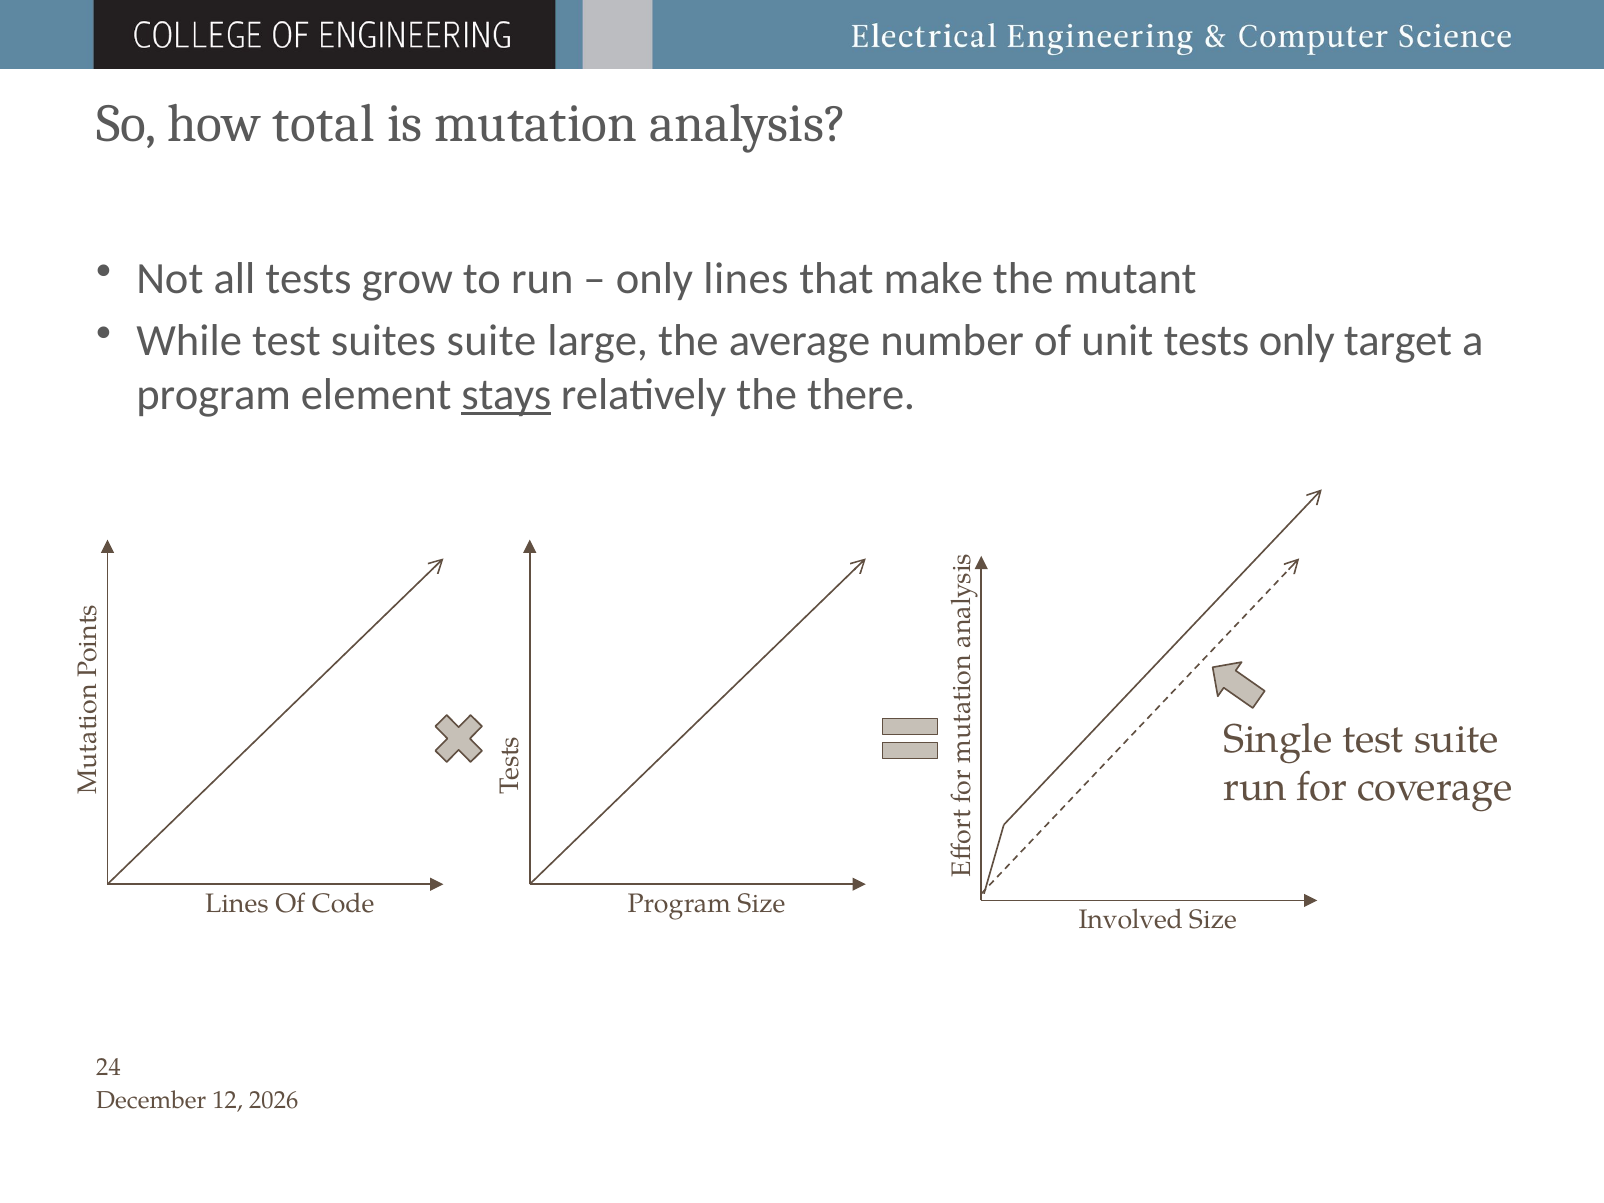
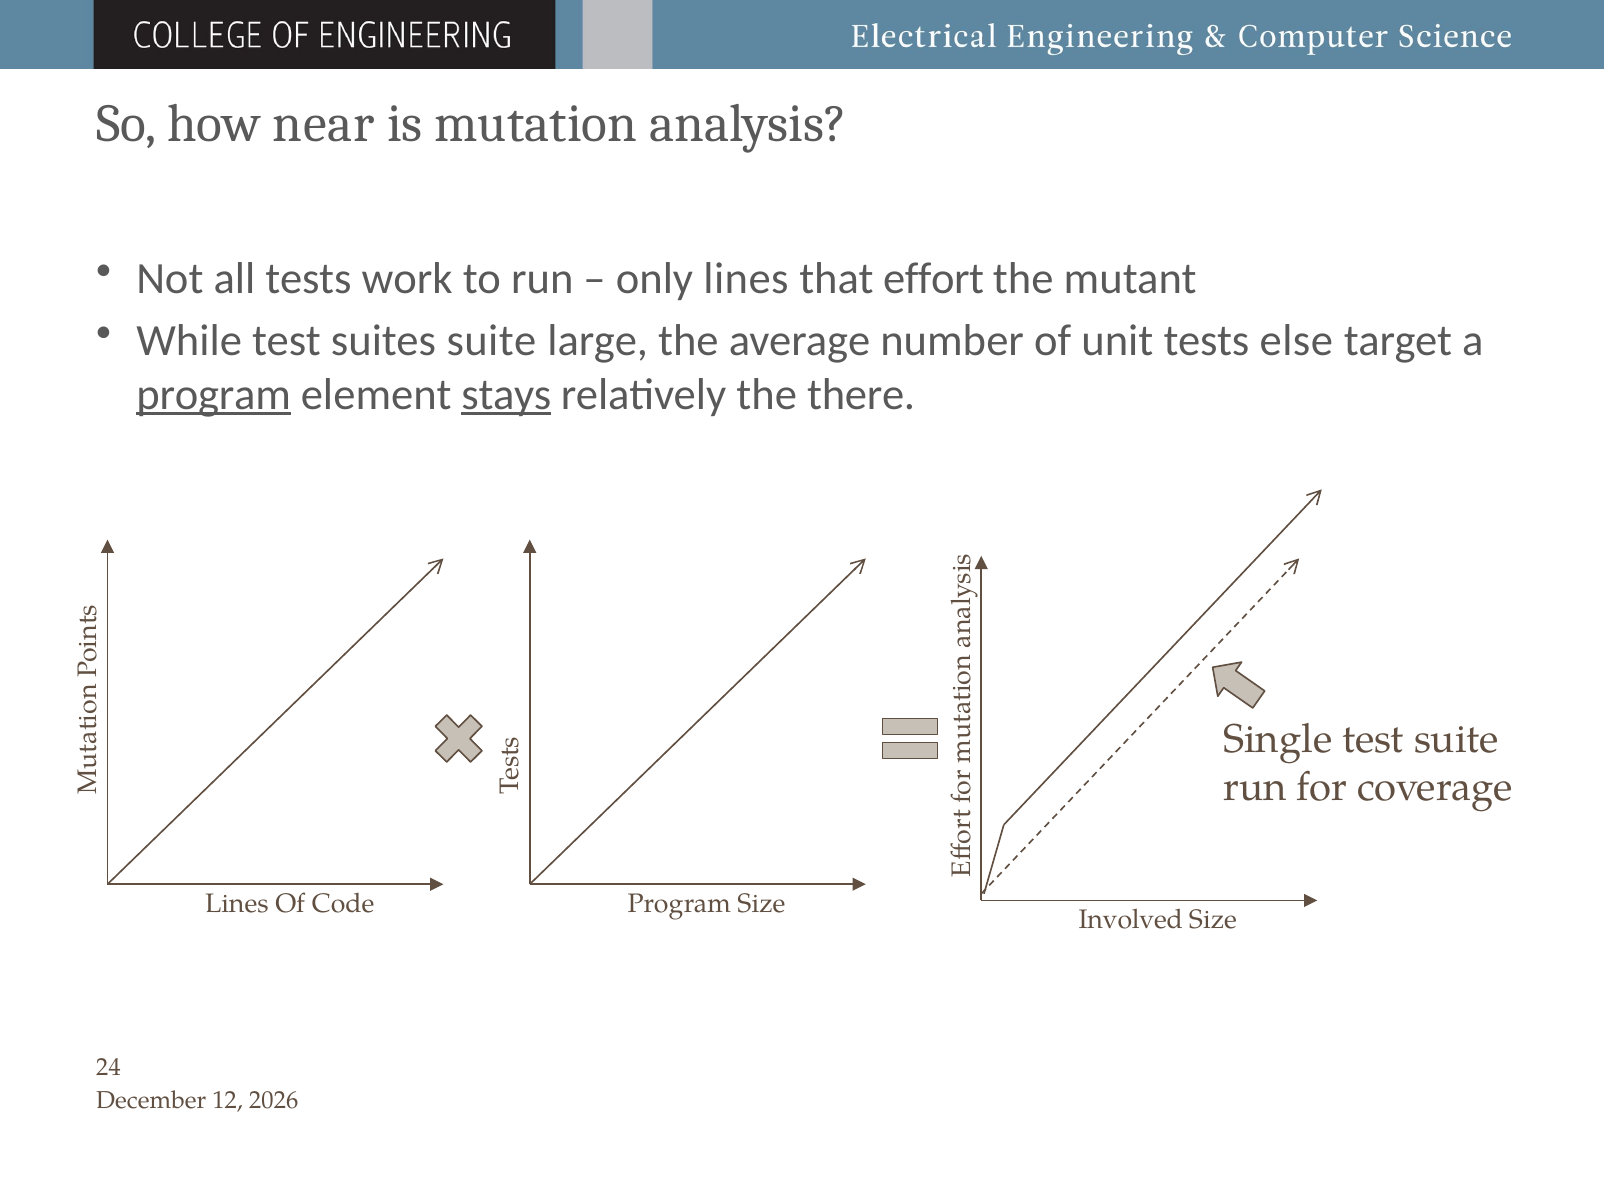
total: total -> near
grow: grow -> work
make: make -> effort
tests only: only -> else
program at (214, 394) underline: none -> present
